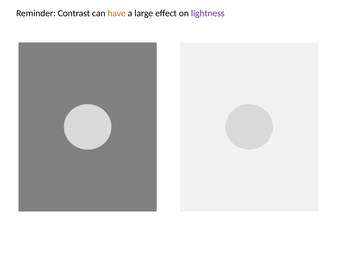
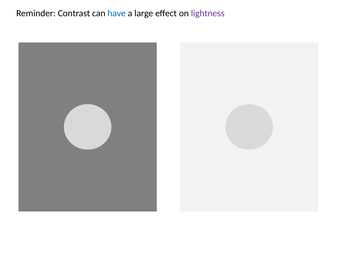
have colour: orange -> blue
